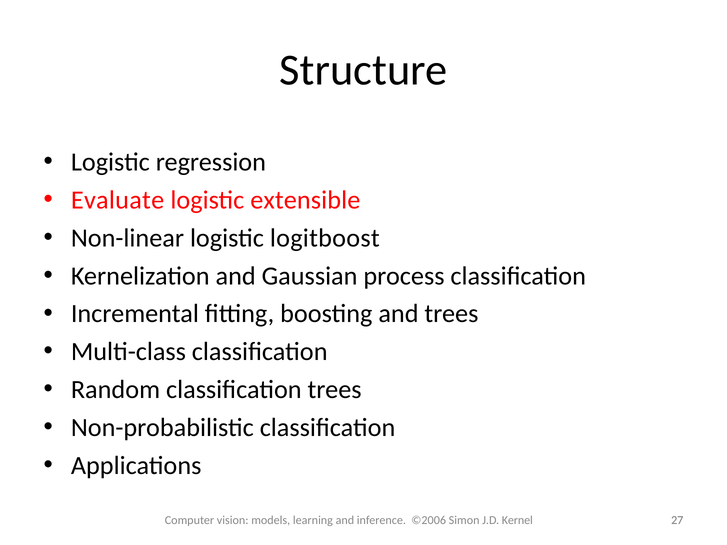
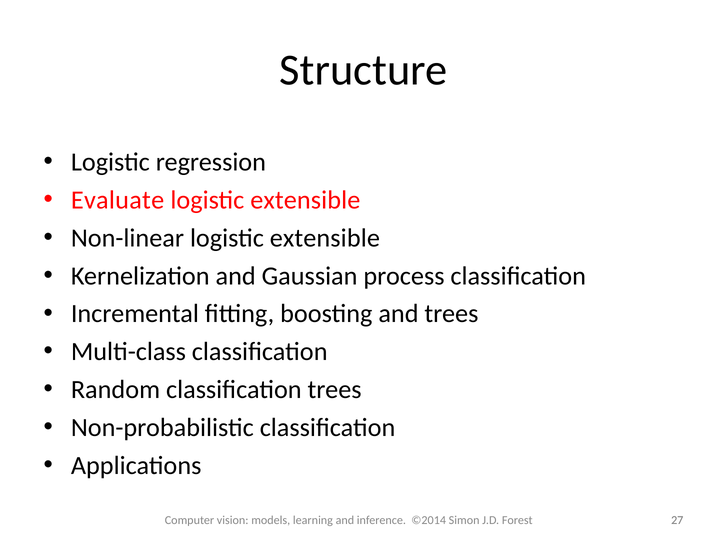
Non-linear logistic logitboost: logitboost -> extensible
©2006: ©2006 -> ©2014
Kernel: Kernel -> Forest
